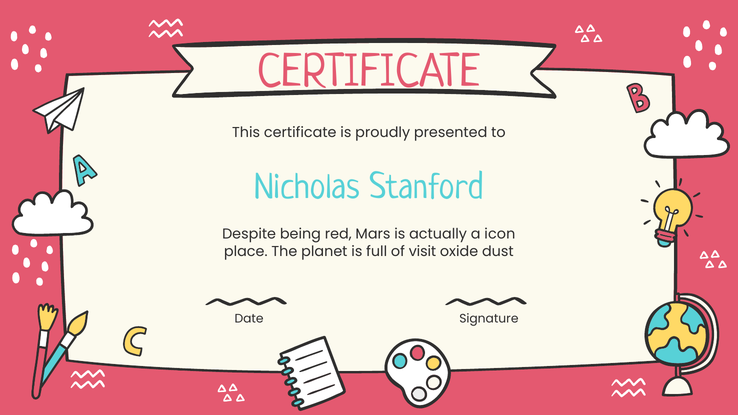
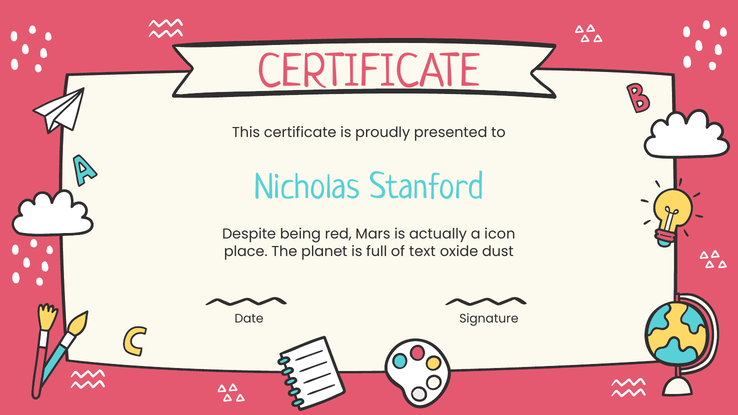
visit: visit -> text
